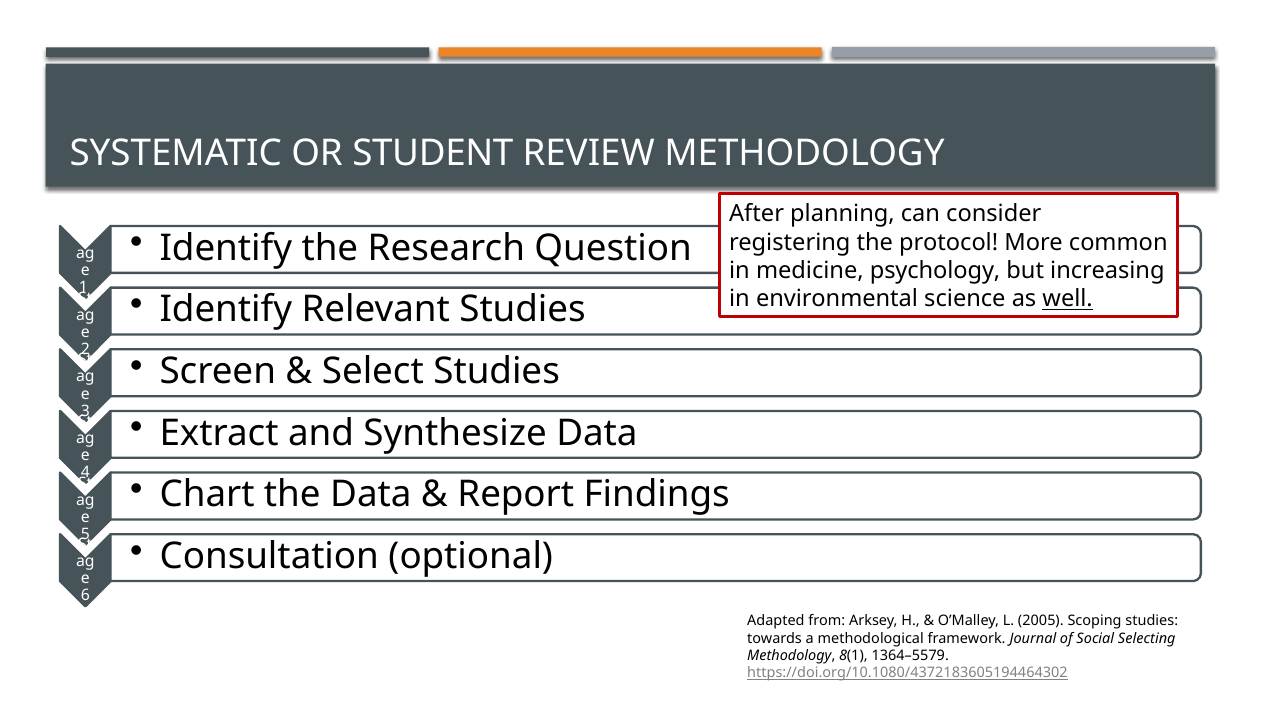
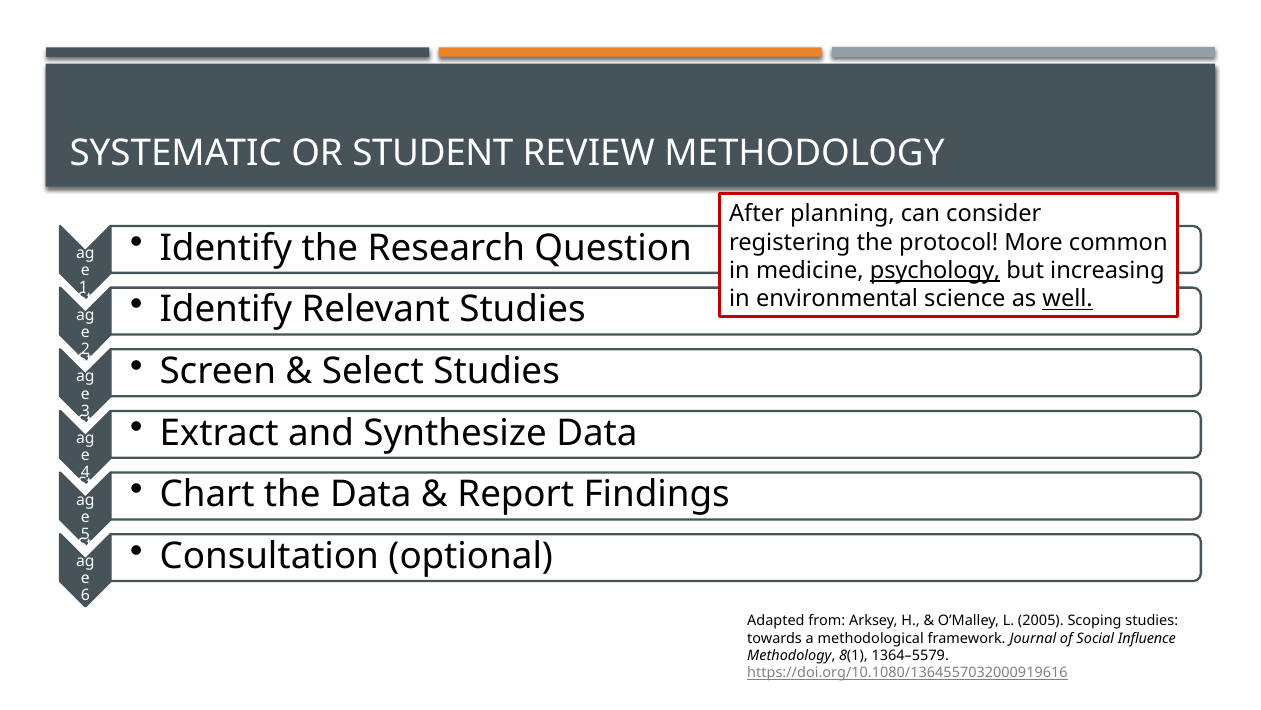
psychology underline: none -> present
Selecting: Selecting -> Influence
https://doi.org/10.1080/4372183605194464302: https://doi.org/10.1080/4372183605194464302 -> https://doi.org/10.1080/1364557032000919616
